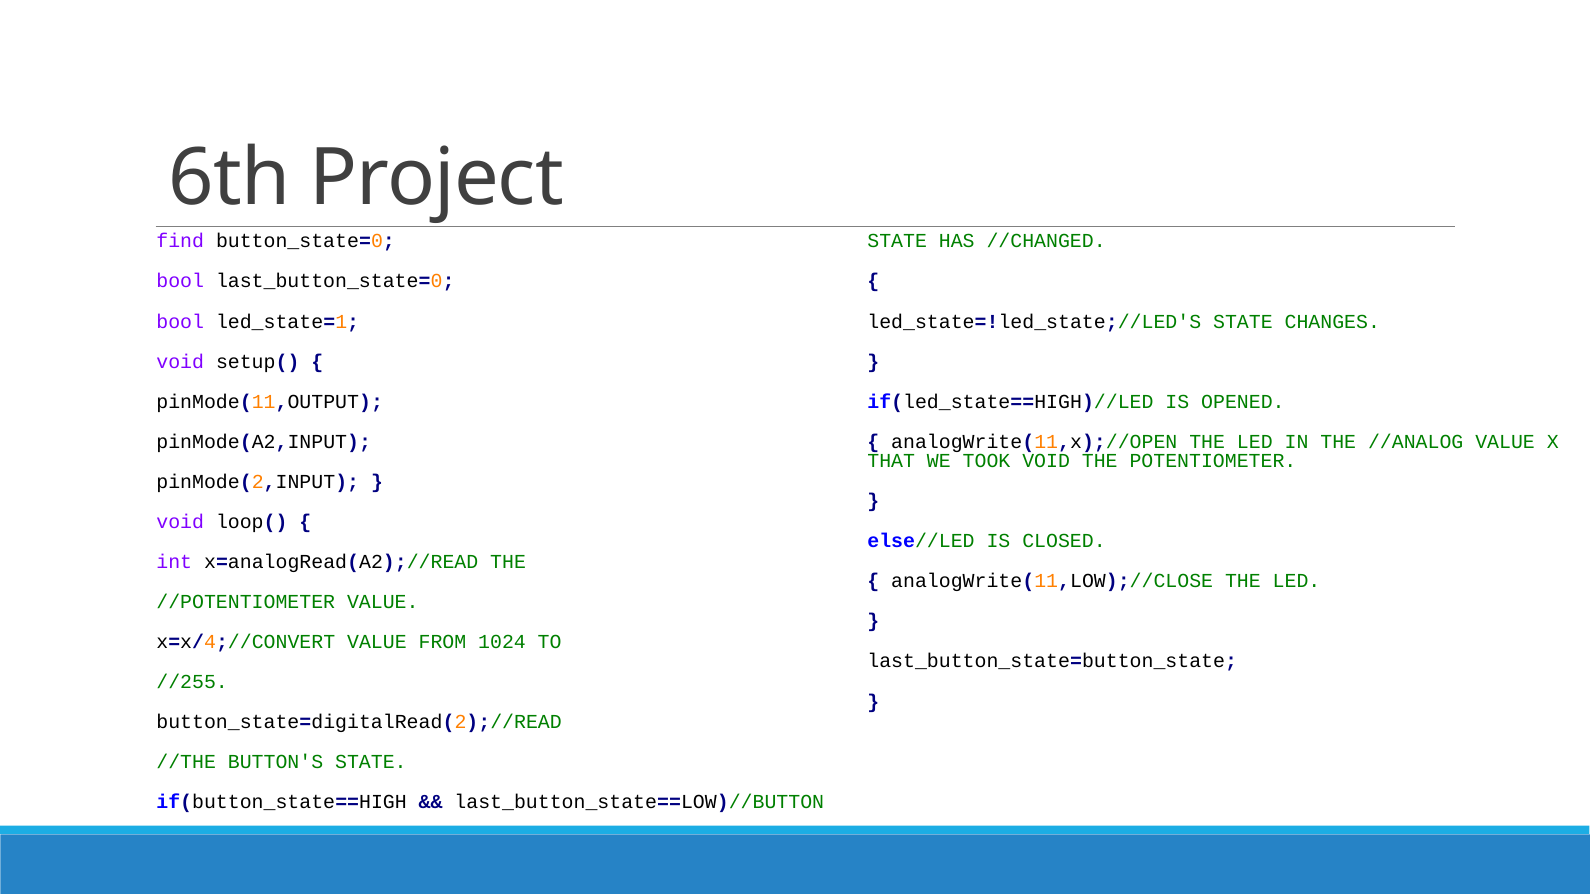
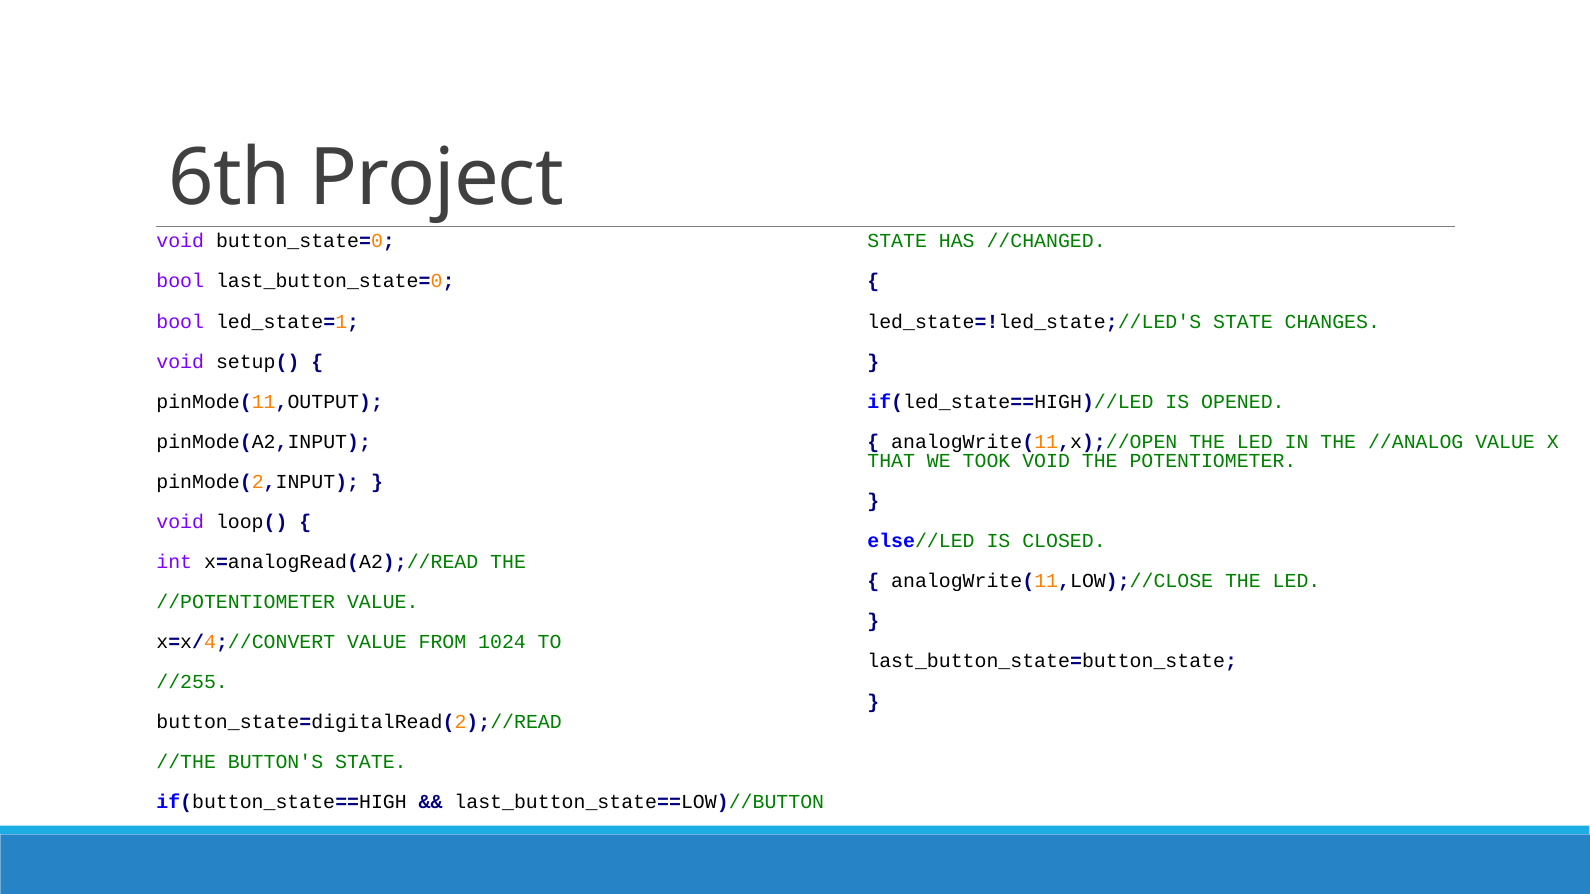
find at (180, 241): find -> void
